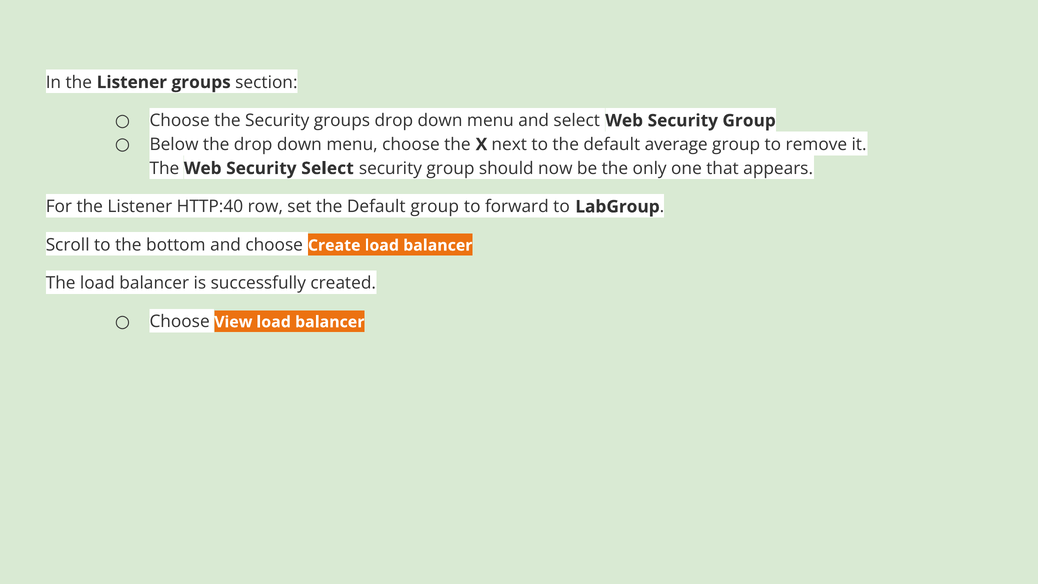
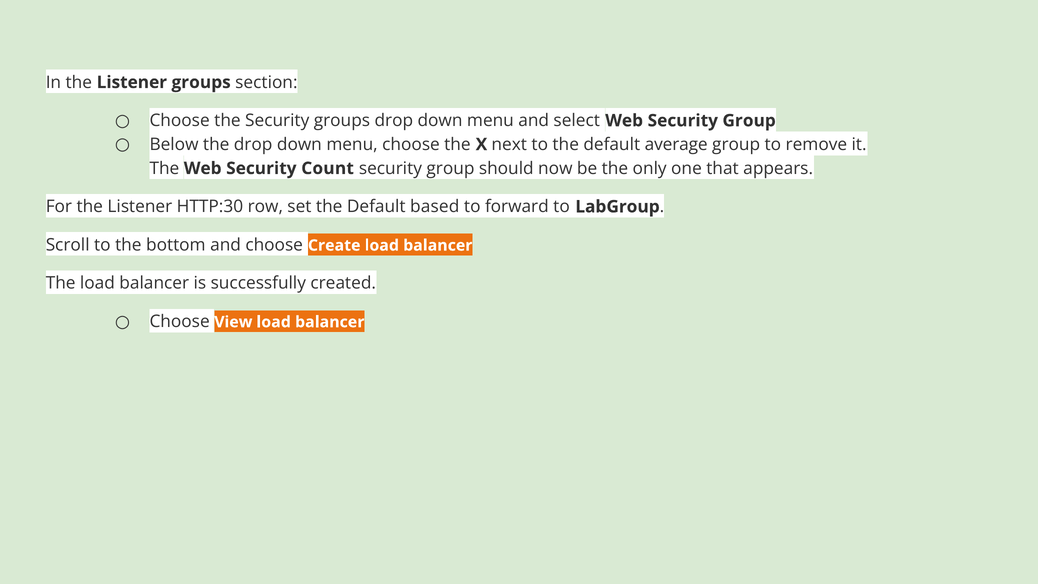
Security Select: Select -> Count
HTTP:40: HTTP:40 -> HTTP:30
Default group: group -> based
